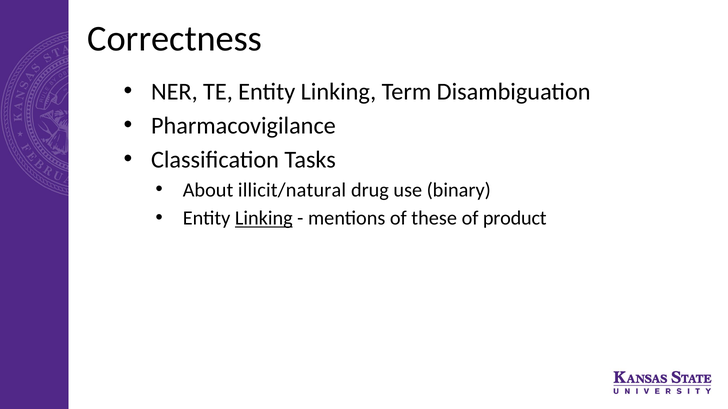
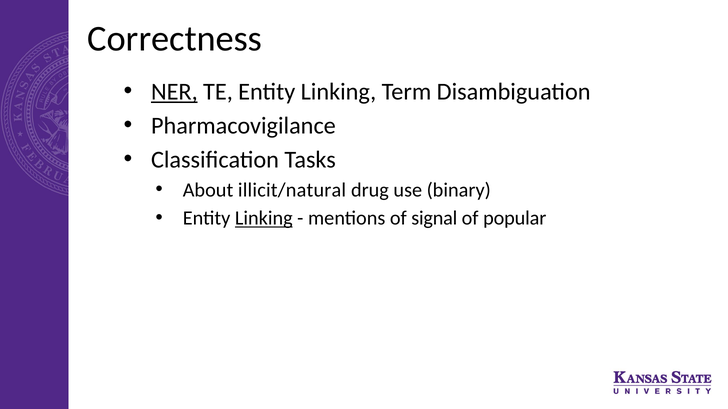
NER underline: none -> present
these: these -> signal
product: product -> popular
